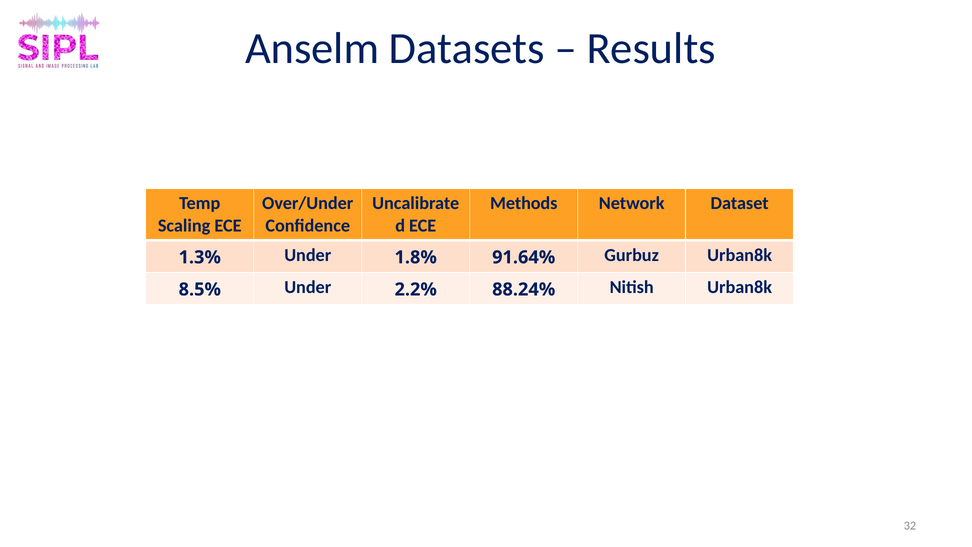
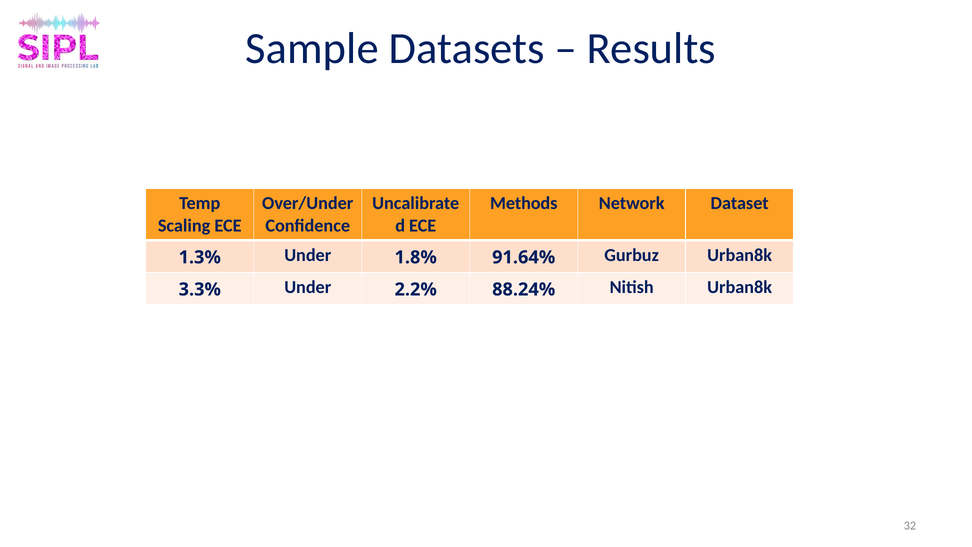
Anselm: Anselm -> Sample
8.5%: 8.5% -> 3.3%
